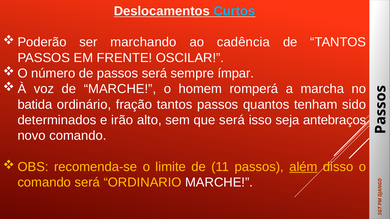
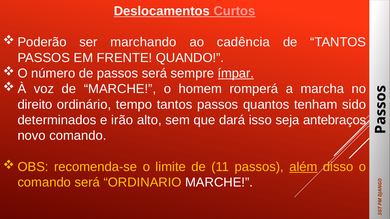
Curtos colour: light blue -> pink
OSCILAR: OSCILAR -> QUANDO
ímpar underline: none -> present
batida: batida -> direito
fração: fração -> tempo
que será: será -> dará
